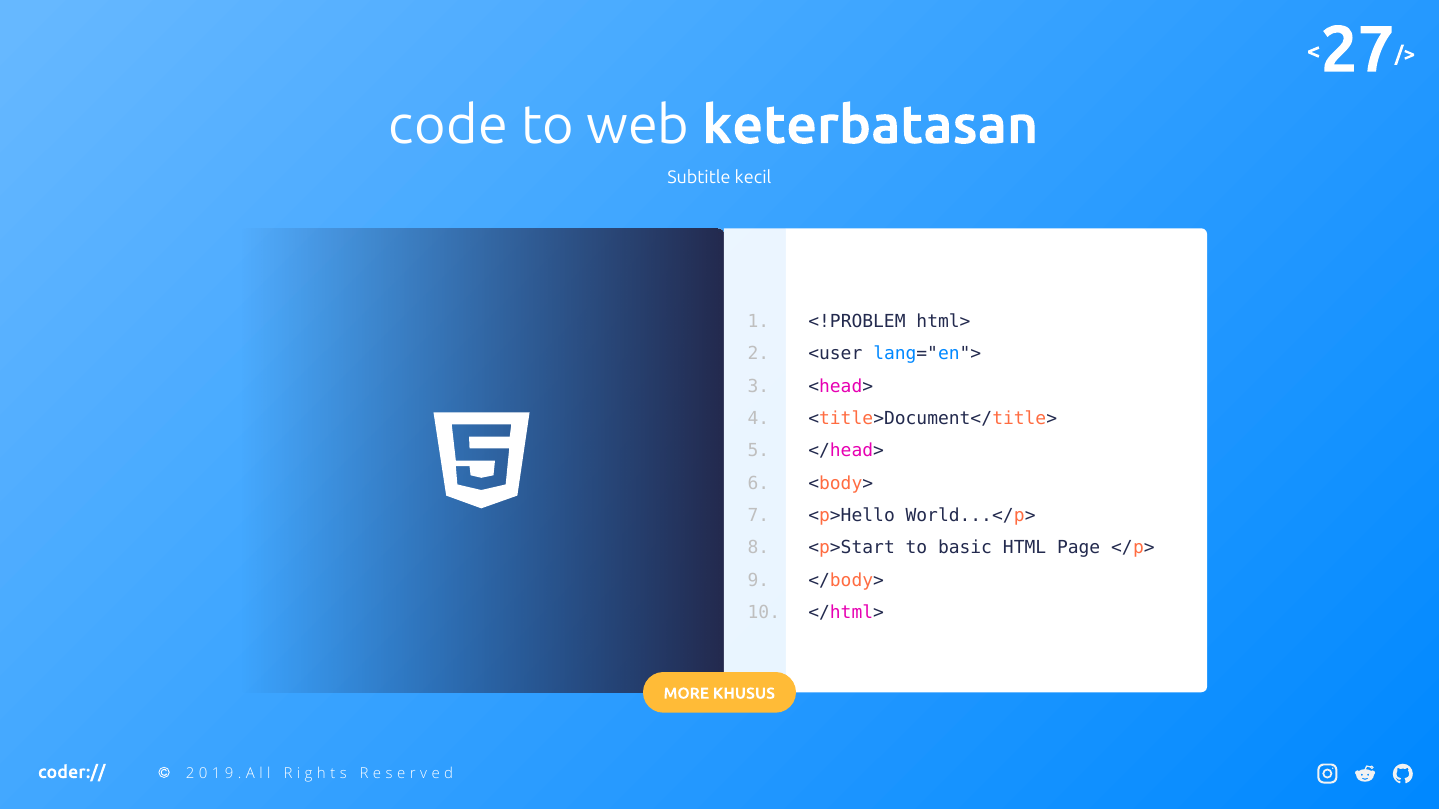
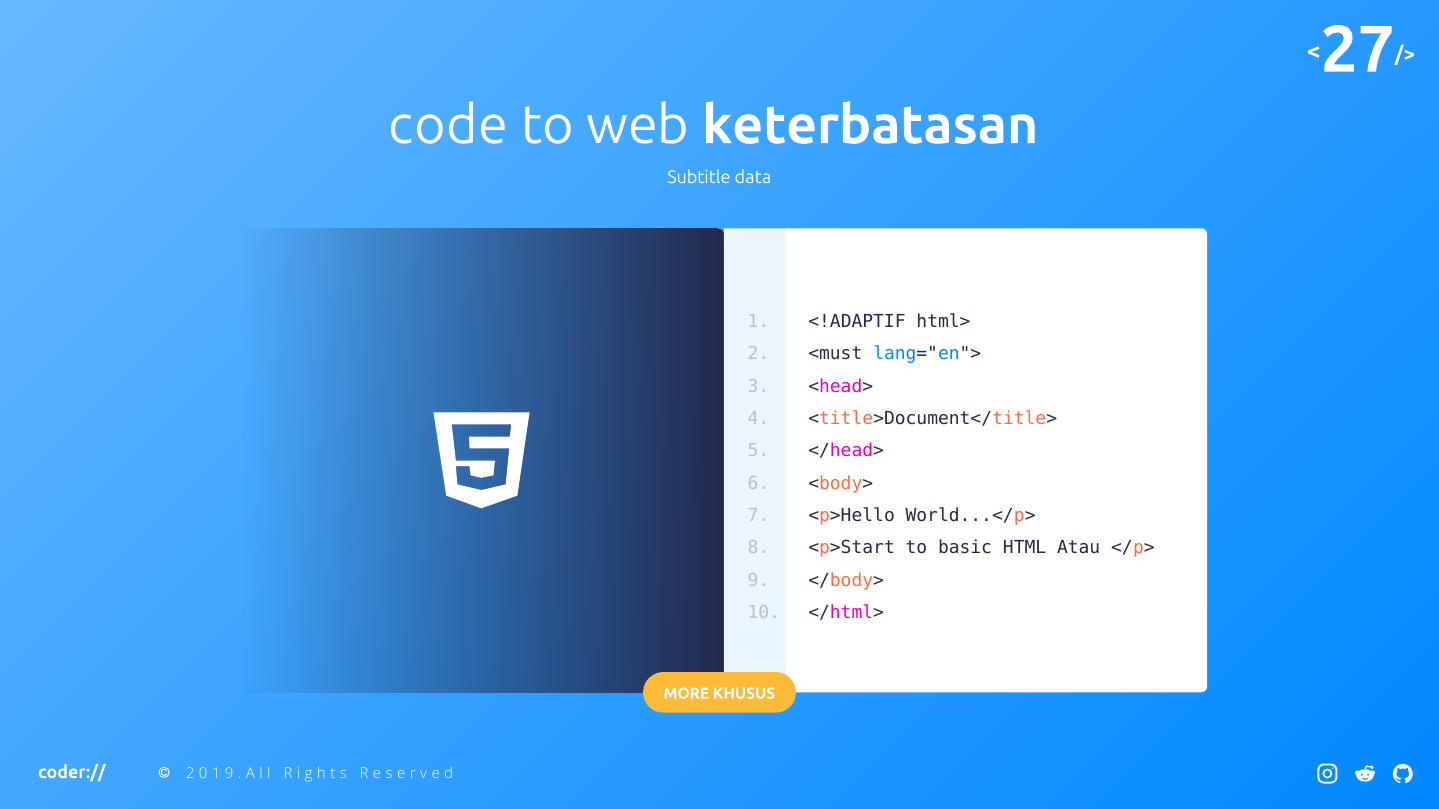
kecil: kecil -> data
<!PROBLEM: <!PROBLEM -> <!ADAPTIF
<user: <user -> <must
Page: Page -> Atau
